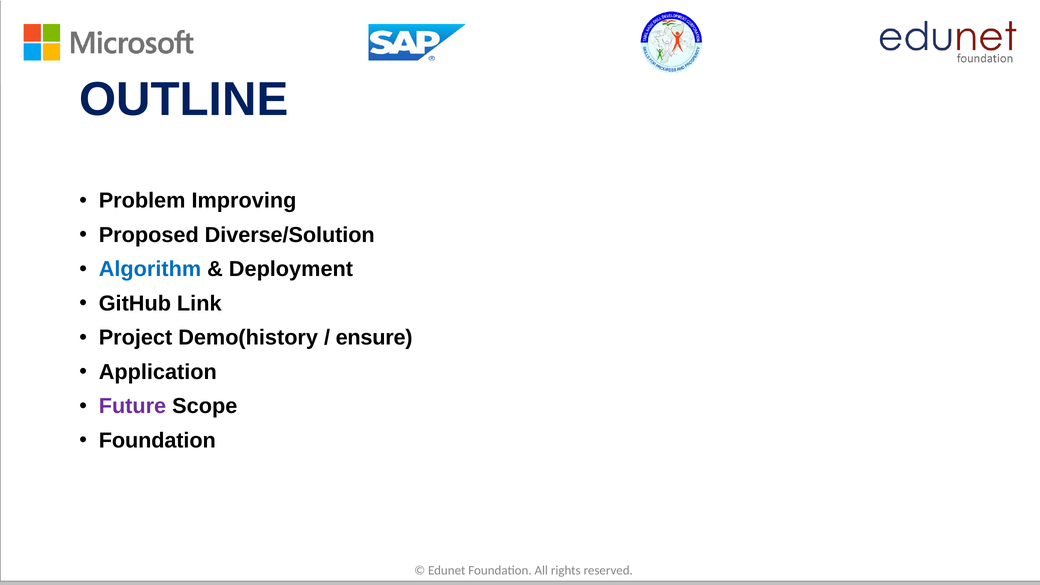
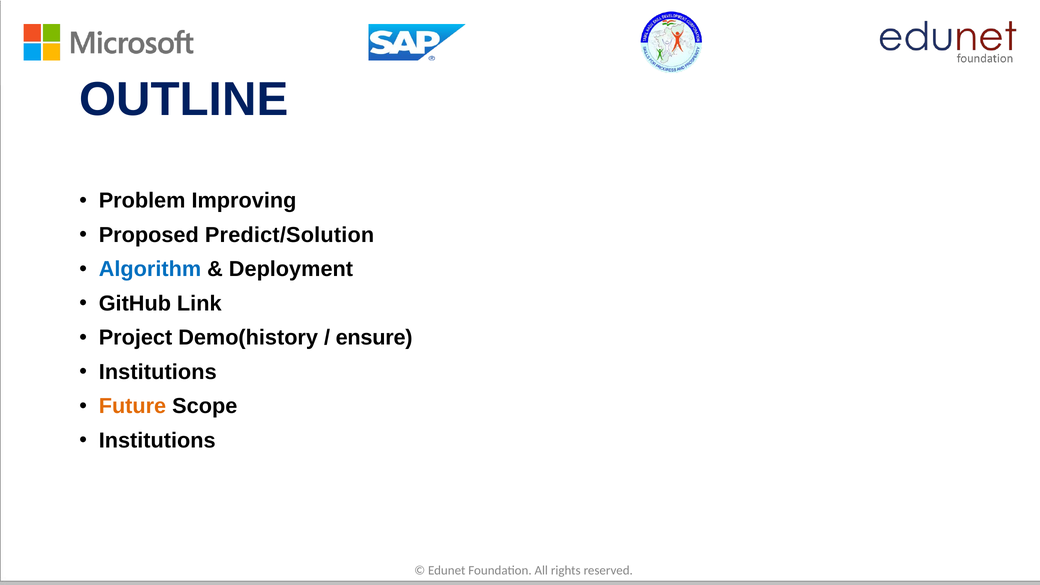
Diverse/Solution: Diverse/Solution -> Predict/Solution
Application at (158, 372): Application -> Institutions
Future colour: purple -> orange
Foundation at (157, 441): Foundation -> Institutions
